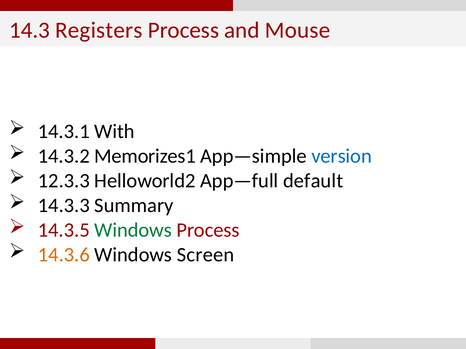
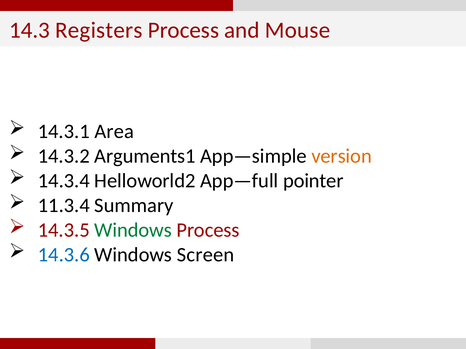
With: With -> Area
Memorizes1: Memorizes1 -> Arguments1
version colour: blue -> orange
12.3.3: 12.3.3 -> 14.3.4
default: default -> pointer
14.3.3: 14.3.3 -> 11.3.4
14.3.6 colour: orange -> blue
